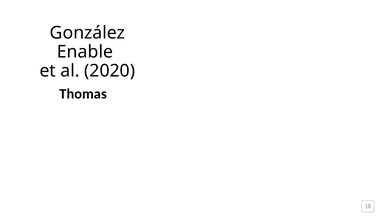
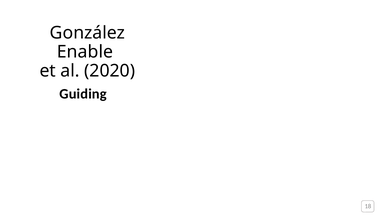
Thomas: Thomas -> Guiding
